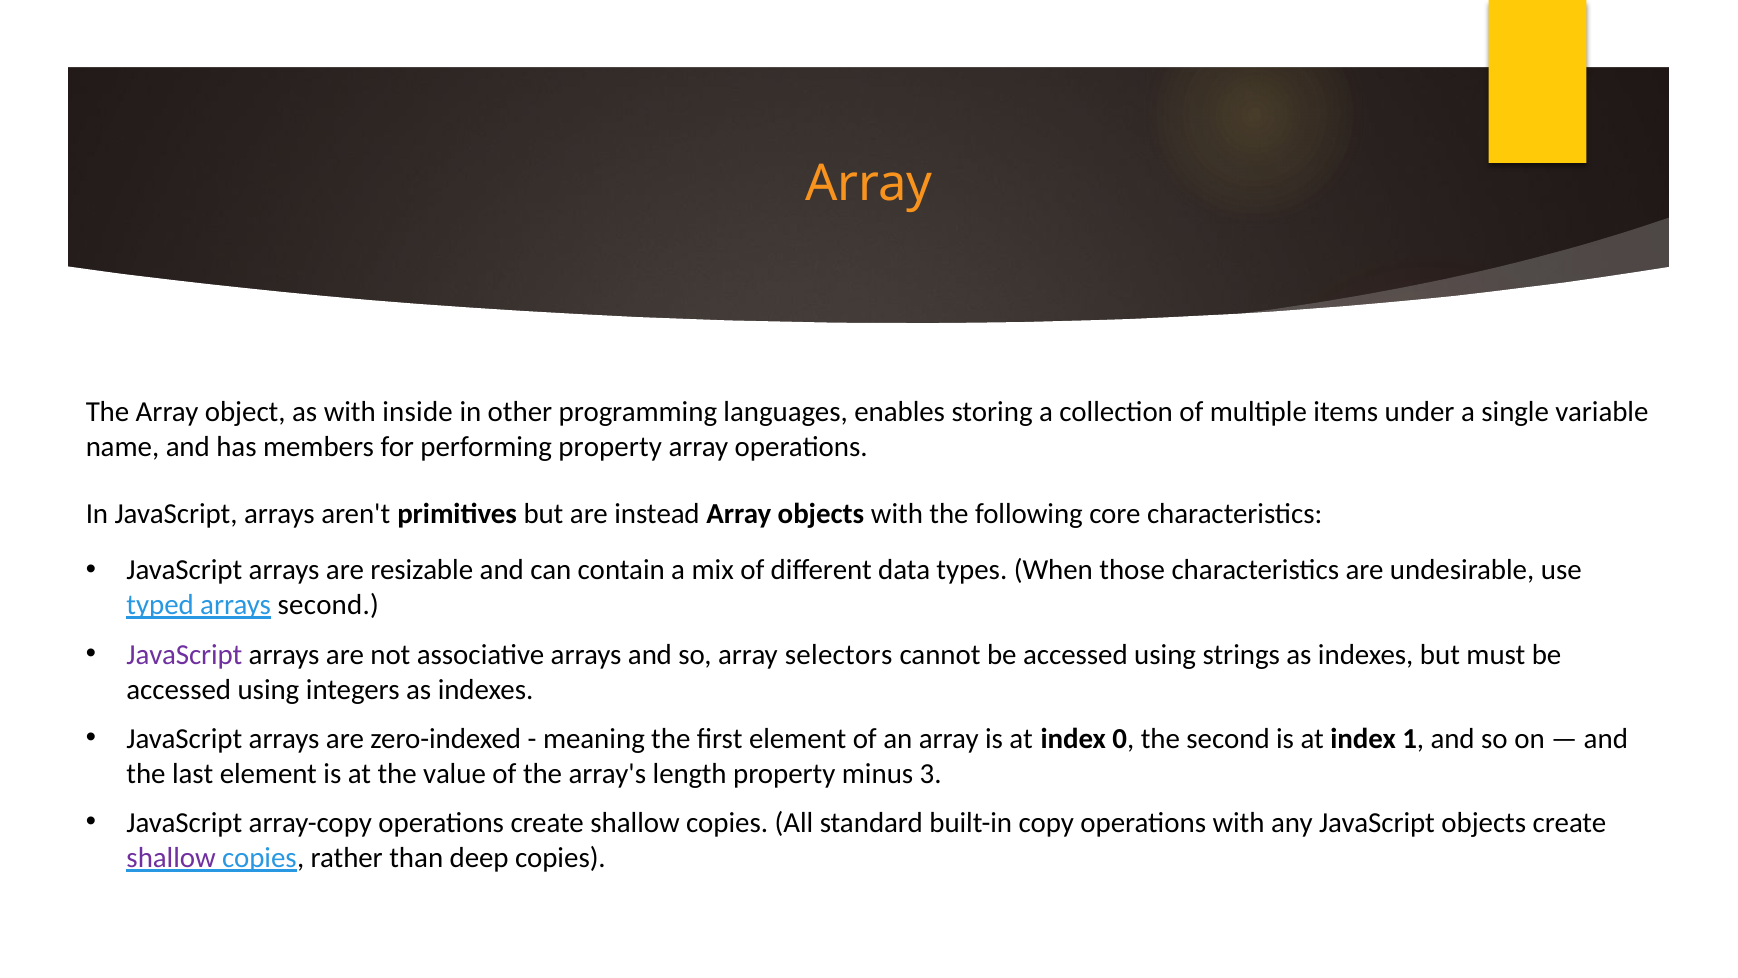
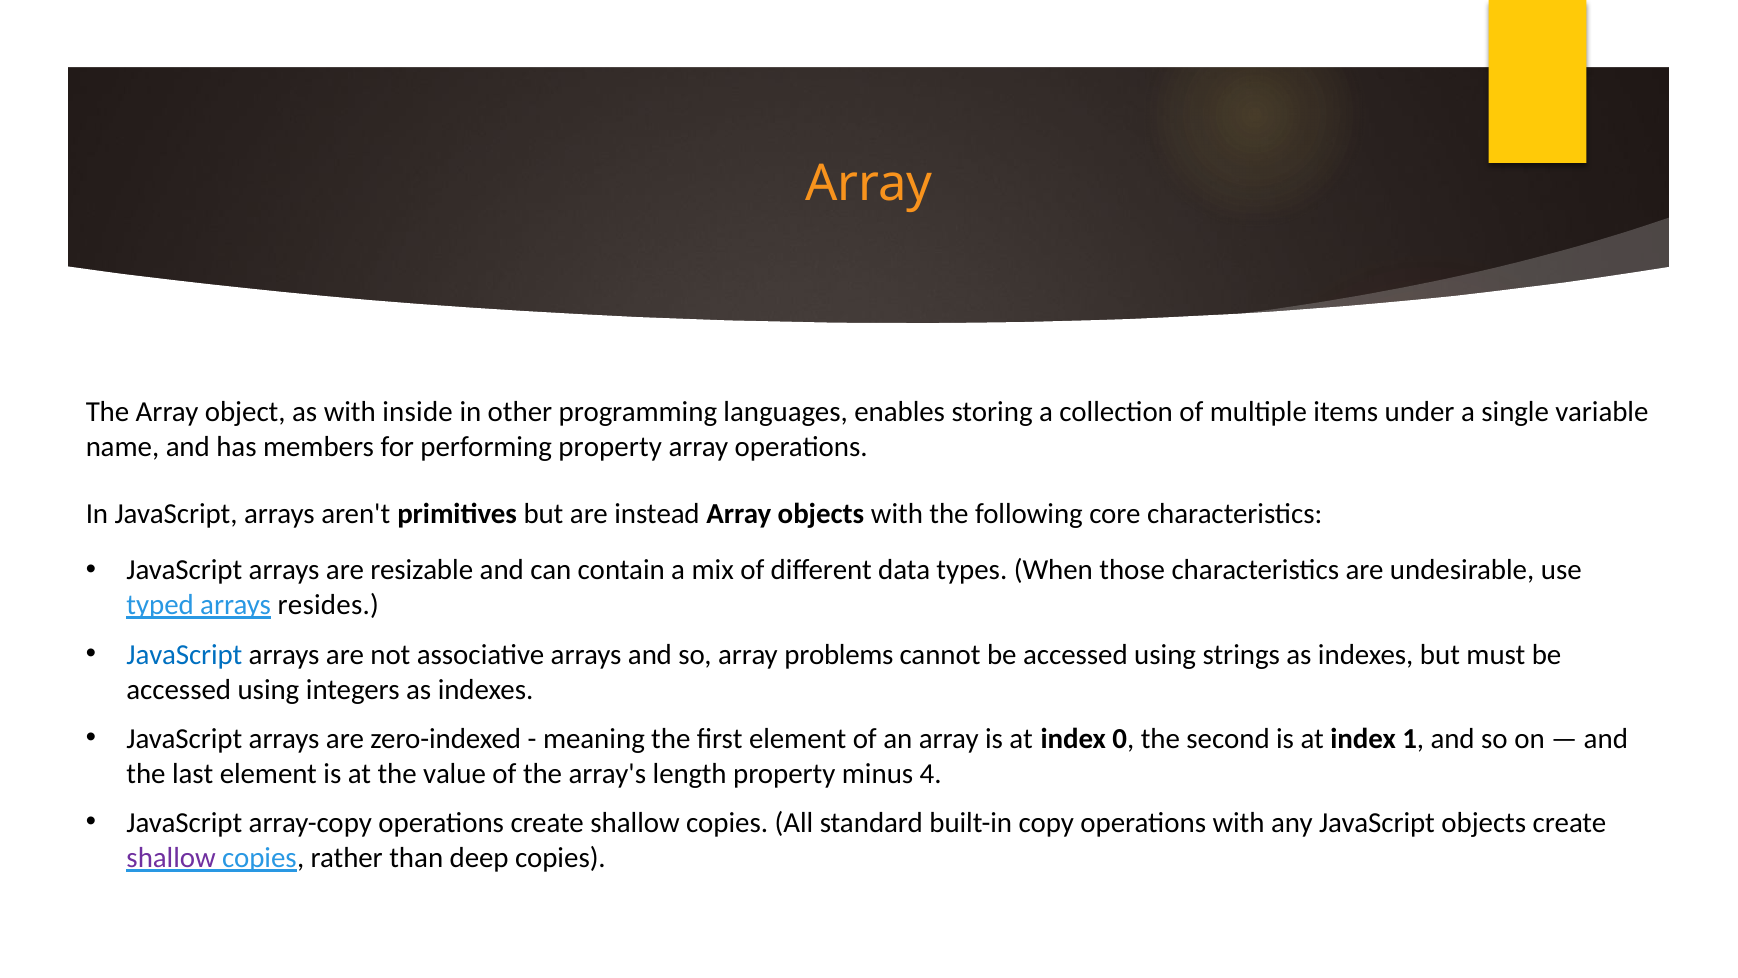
arrays second: second -> resides
JavaScript at (184, 655) colour: purple -> blue
selectors: selectors -> problems
3: 3 -> 4
